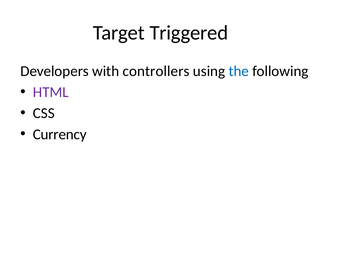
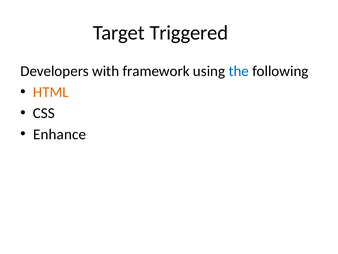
controllers: controllers -> framework
HTML colour: purple -> orange
Currency: Currency -> Enhance
